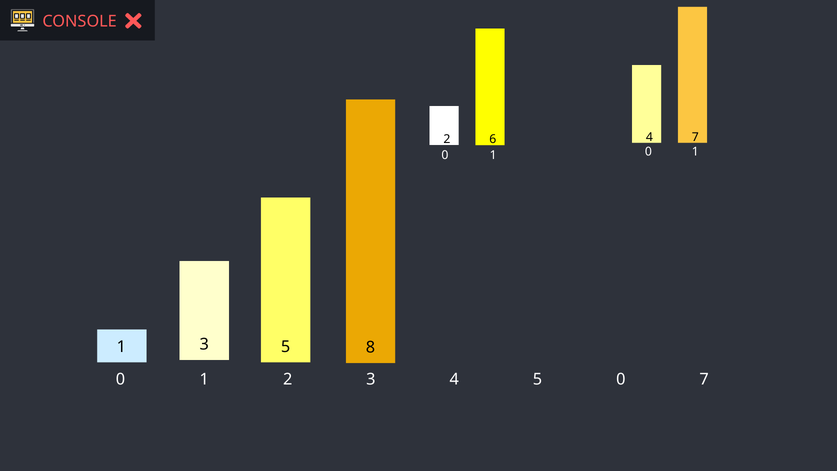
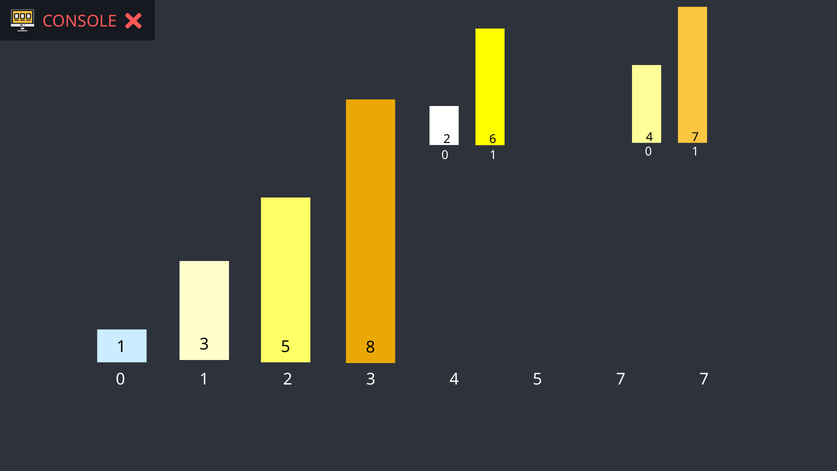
5 0: 0 -> 7
